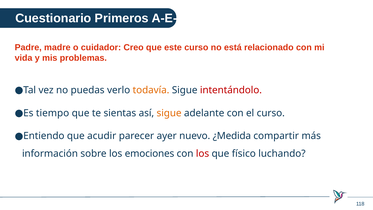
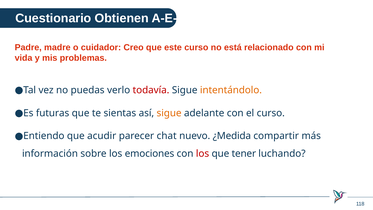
Primeros: Primeros -> Obtienen
todavía colour: orange -> red
intentándolo colour: red -> orange
tiempo: tiempo -> futuras
ayer: ayer -> chat
físico: físico -> tener
